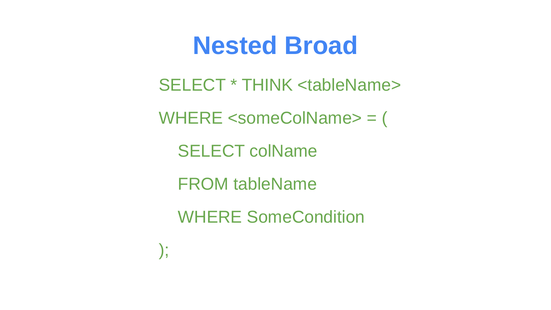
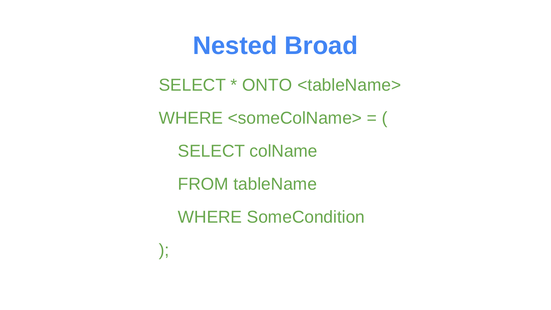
THINK: THINK -> ONTO
